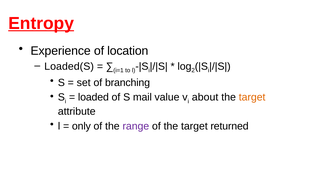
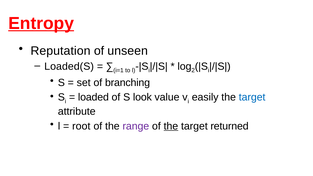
Experience: Experience -> Reputation
location: location -> unseen
mail: mail -> look
about: about -> easily
target at (252, 97) colour: orange -> blue
only: only -> root
the at (171, 126) underline: none -> present
